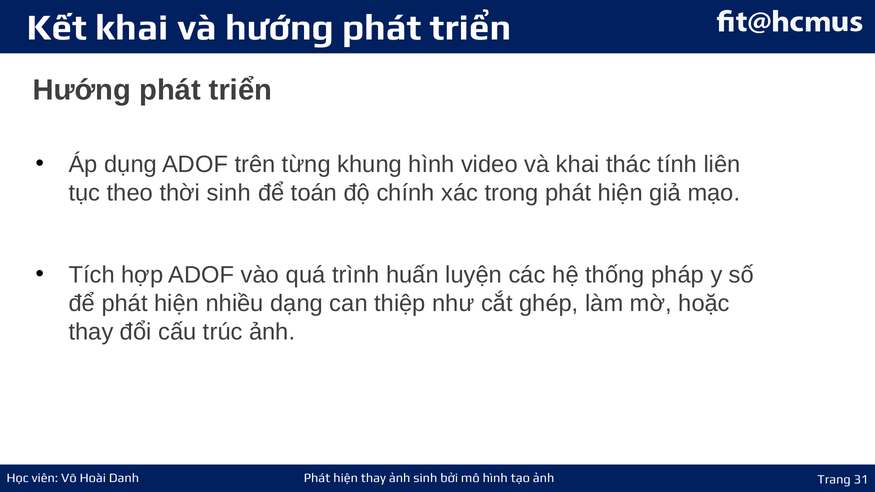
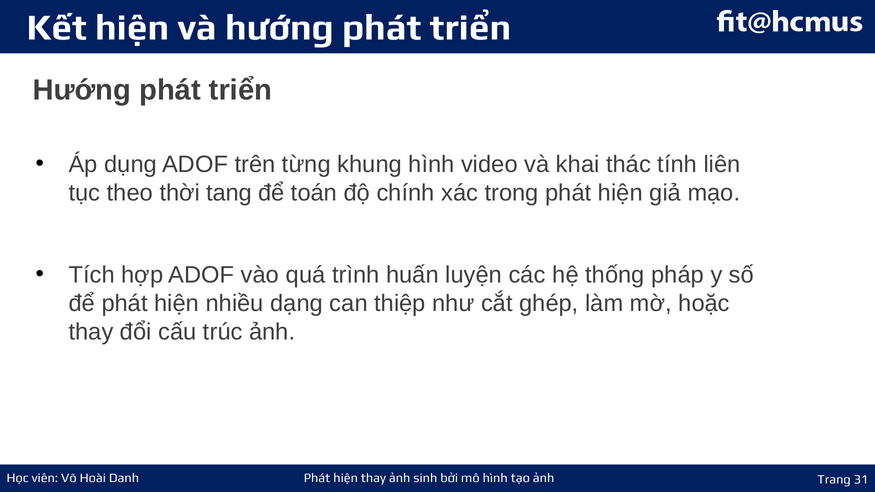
Kết khai: khai -> hiện
thời sinh: sinh -> tang
